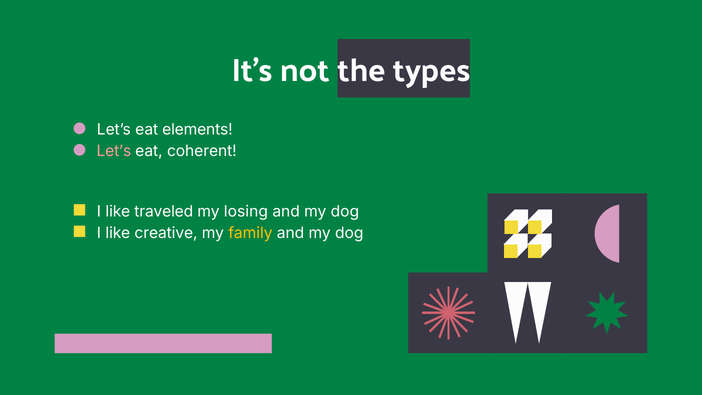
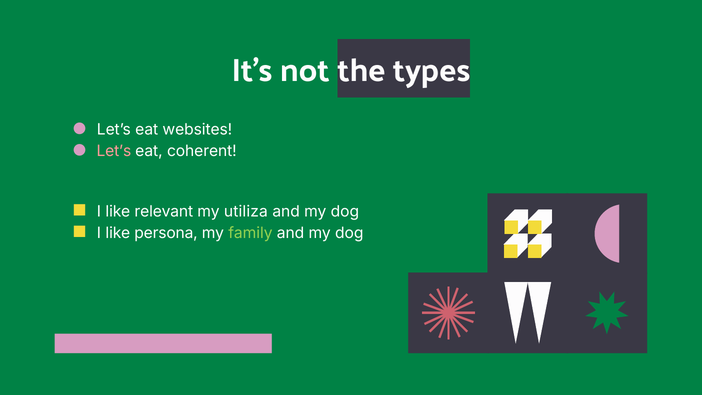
elements: elements -> websites
traveled: traveled -> relevant
losing: losing -> utiliza
creative: creative -> persona
family colour: yellow -> light green
